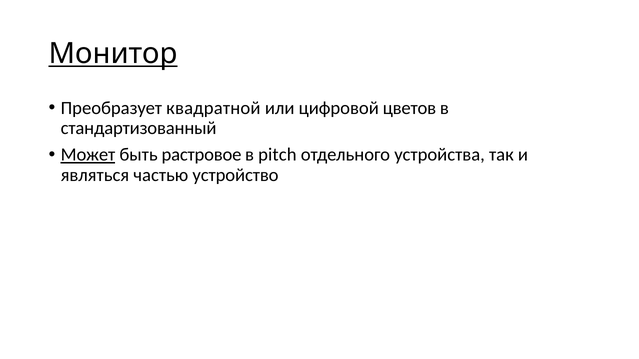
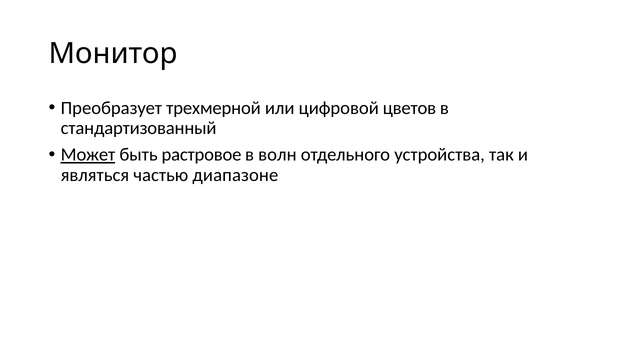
Монитор underline: present -> none
квадратной: квадратной -> трехмерной
pitch: pitch -> волн
устройство: устройство -> диапазоне
